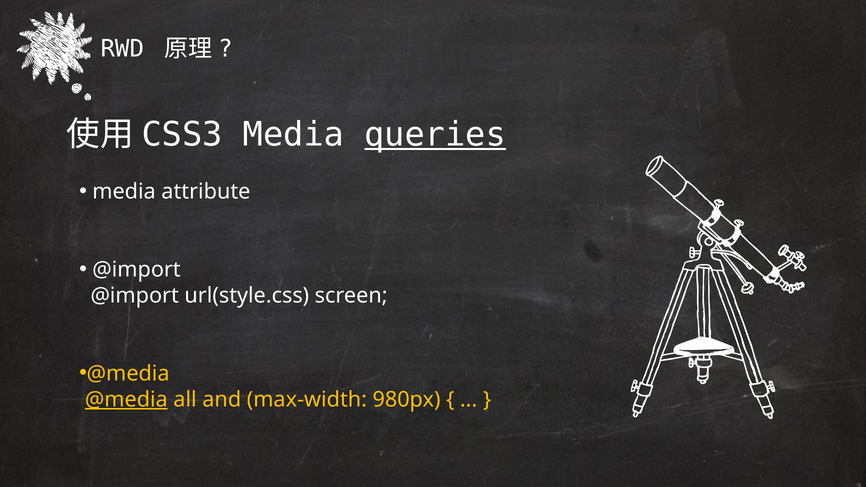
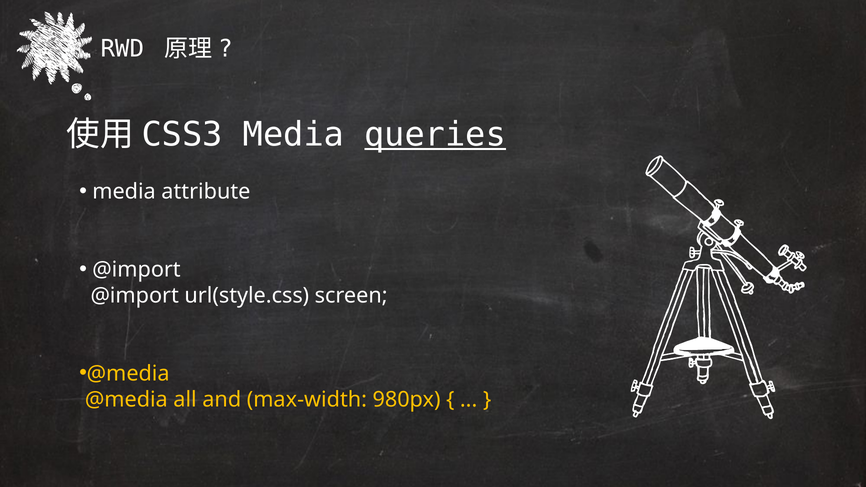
@media at (126, 400) underline: present -> none
